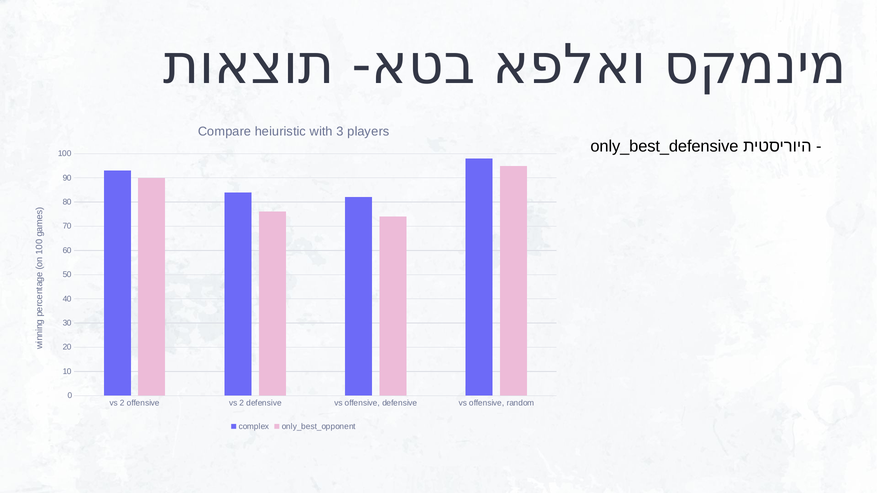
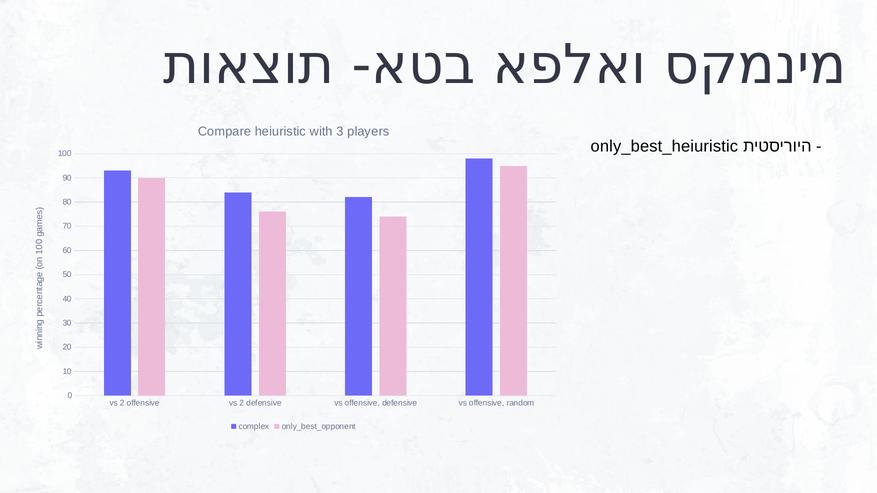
only_best_defensive: only_best_defensive -> only_best_heiuristic
